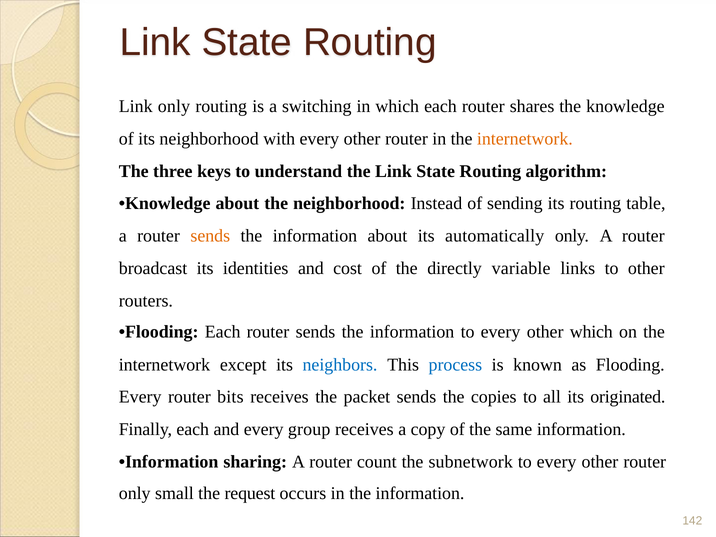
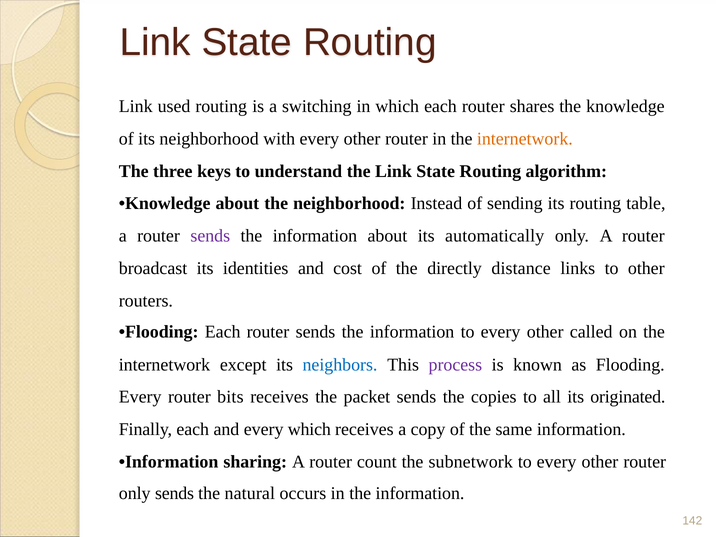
Link only: only -> used
sends at (210, 236) colour: orange -> purple
variable: variable -> distance
other which: which -> called
process colour: blue -> purple
every group: group -> which
only small: small -> sends
request: request -> natural
